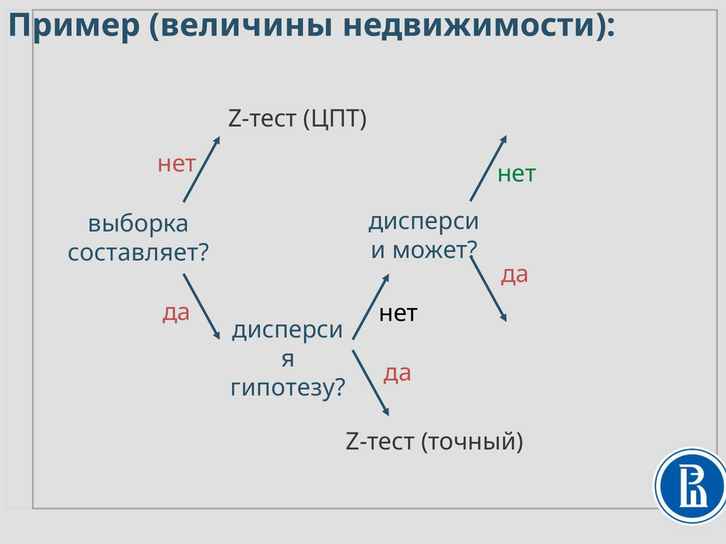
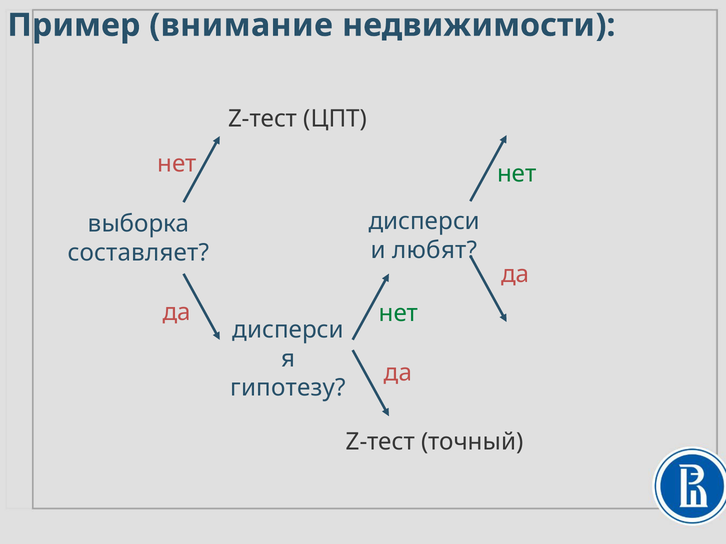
величины: величины -> внимание
может: может -> любят
нет at (398, 314) colour: black -> green
